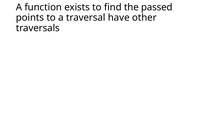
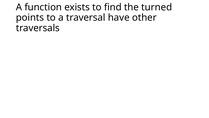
passed: passed -> turned
